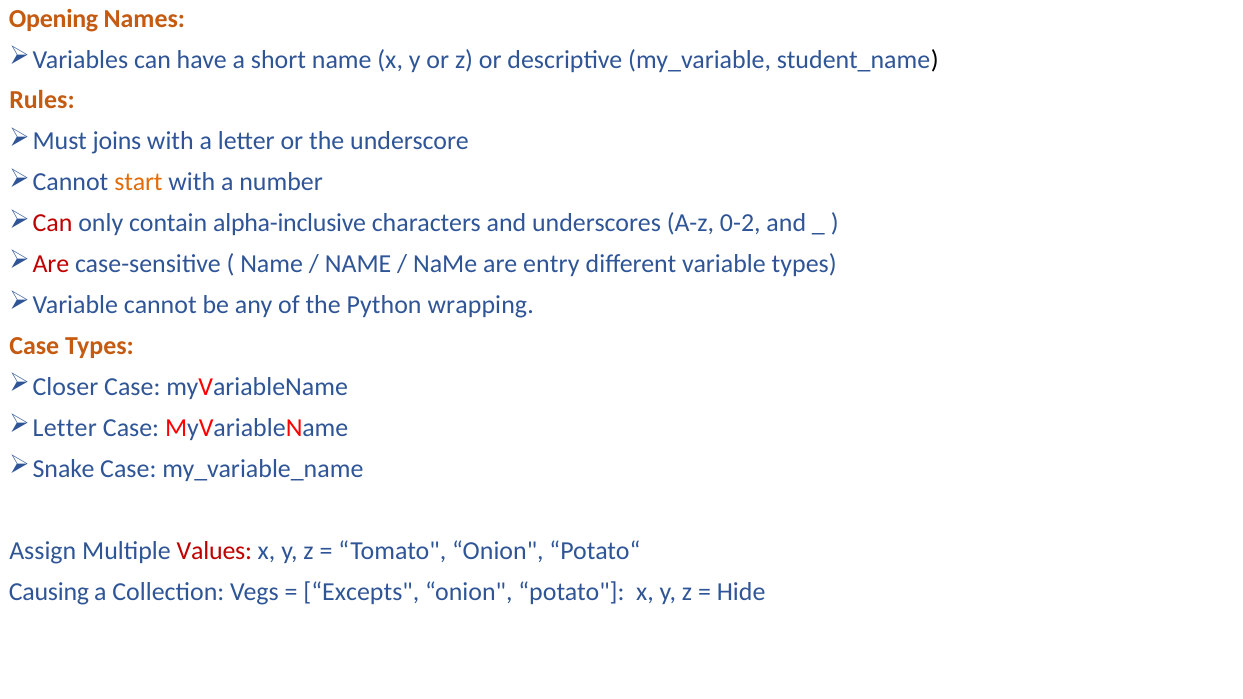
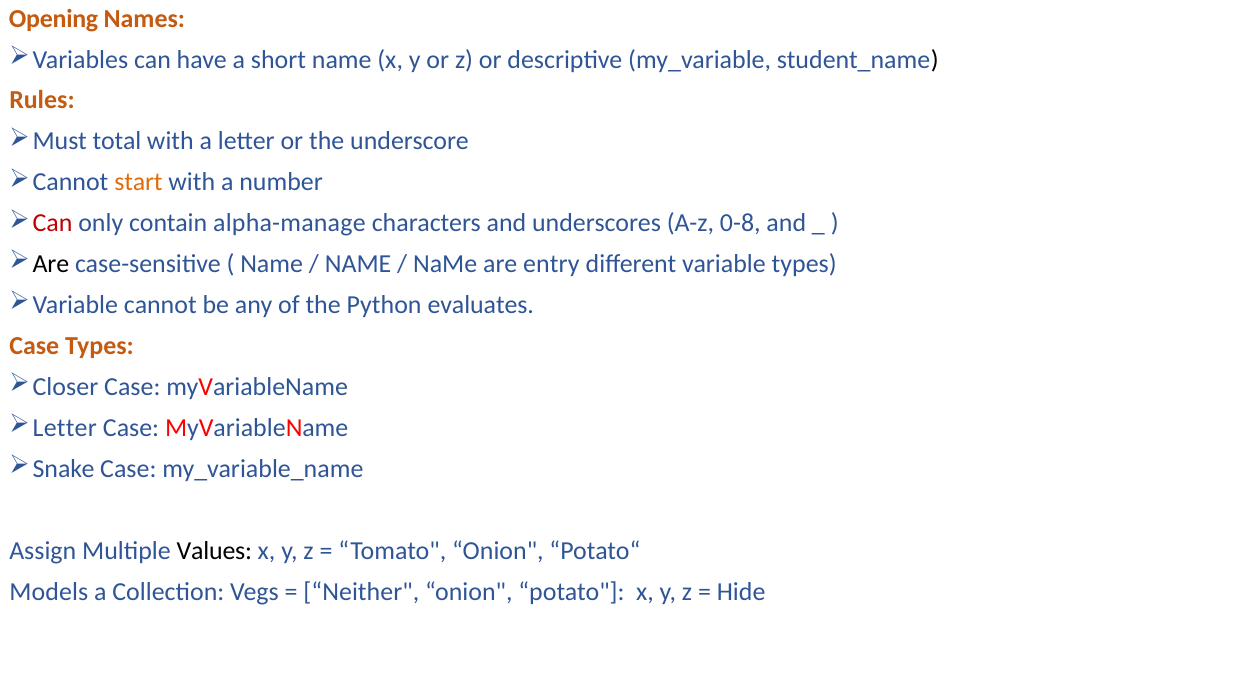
joins: joins -> total
alpha-inclusive: alpha-inclusive -> alpha-manage
0-2: 0-2 -> 0-8
Are at (51, 264) colour: red -> black
wrapping: wrapping -> evaluates
Values colour: red -> black
Causing: Causing -> Models
Excepts: Excepts -> Neither
